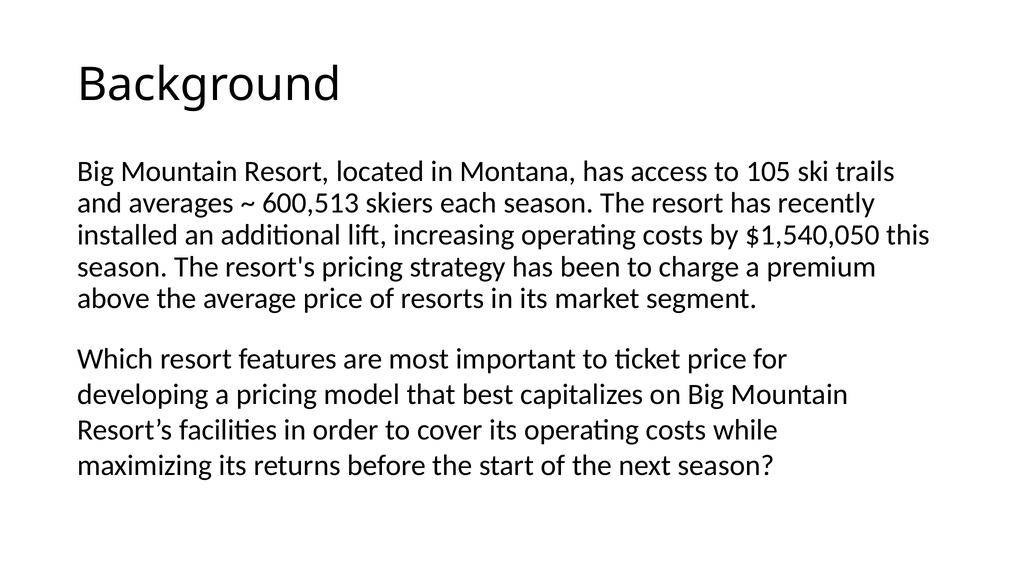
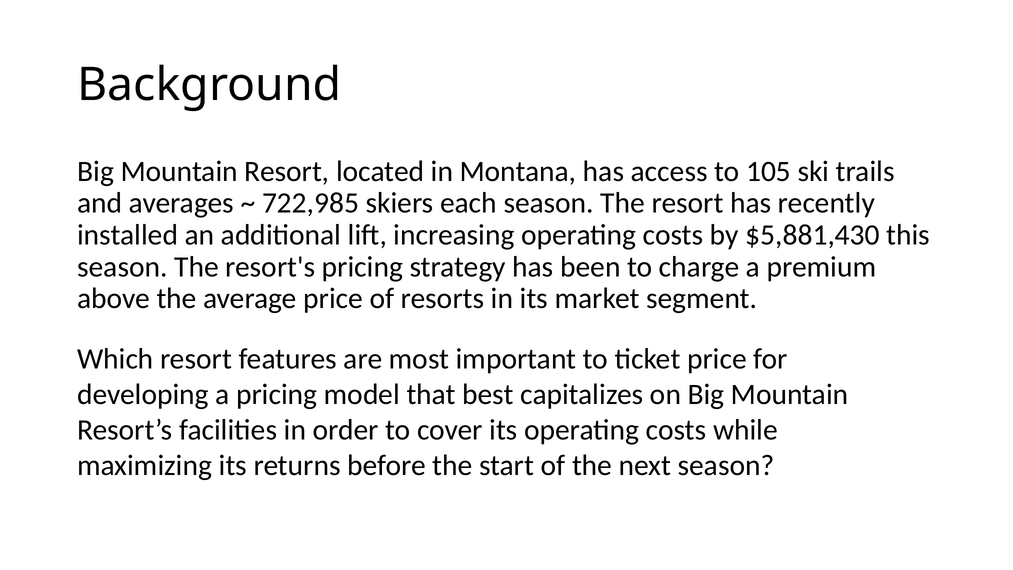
600,513: 600,513 -> 722,985
$1,540,050: $1,540,050 -> $5,881,430
